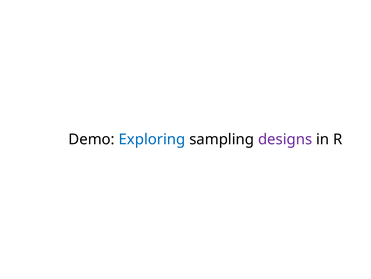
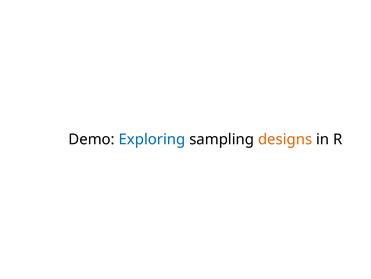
designs colour: purple -> orange
